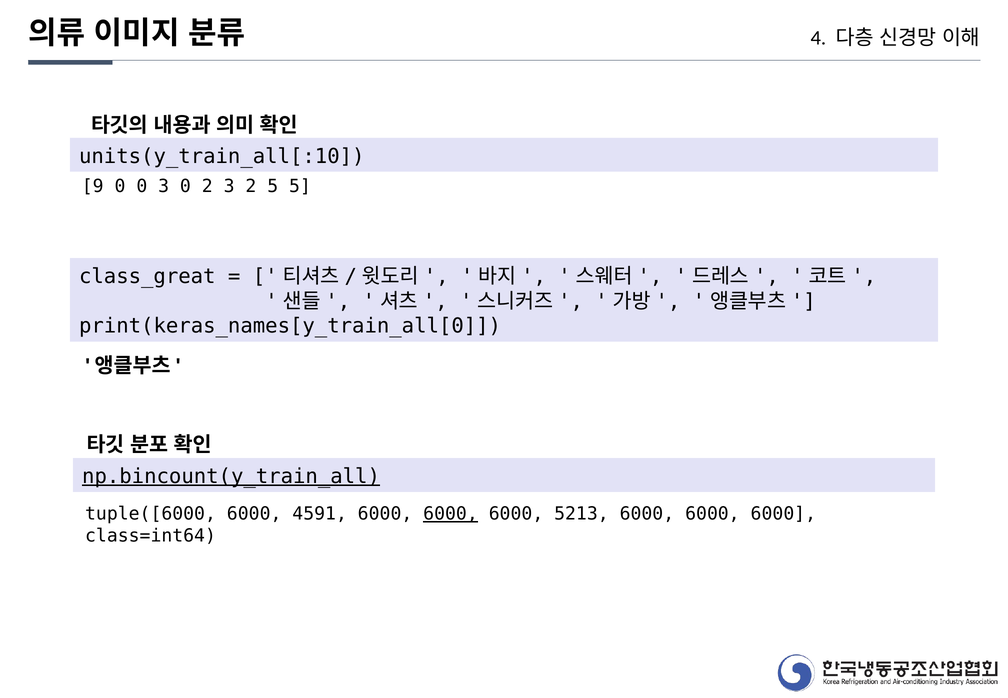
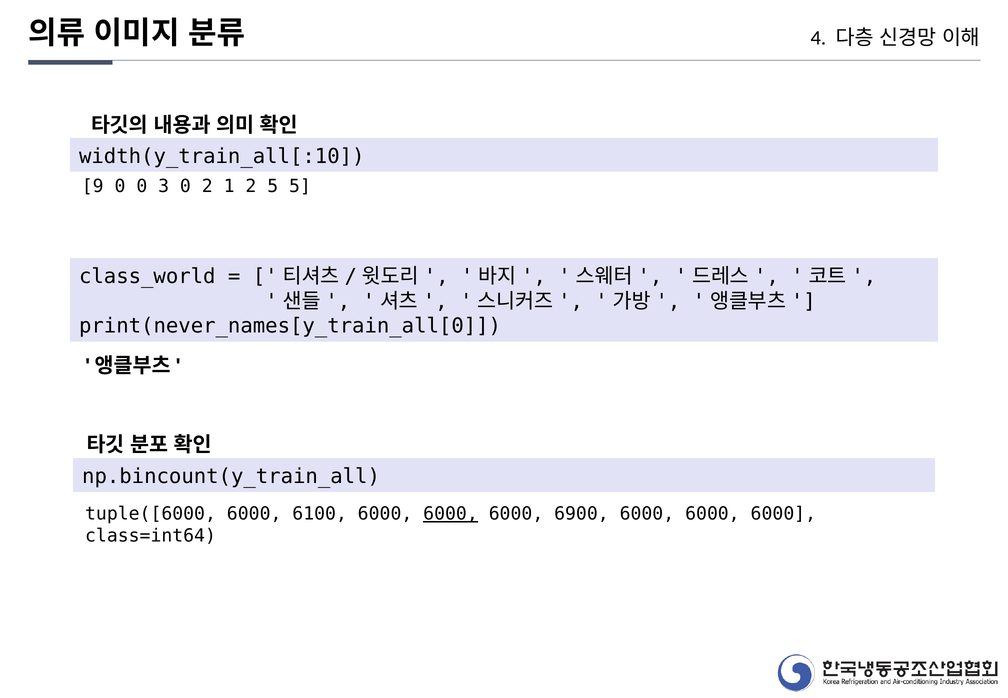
units(y_train_all[:10: units(y_train_all[:10 -> width(y_train_all[:10
2 3: 3 -> 1
class_great: class_great -> class_world
print(keras_names[y_train_all[0: print(keras_names[y_train_all[0 -> print(never_names[y_train_all[0
np.bincount(y_train_all underline: present -> none
4591: 4591 -> 6100
5213: 5213 -> 6900
